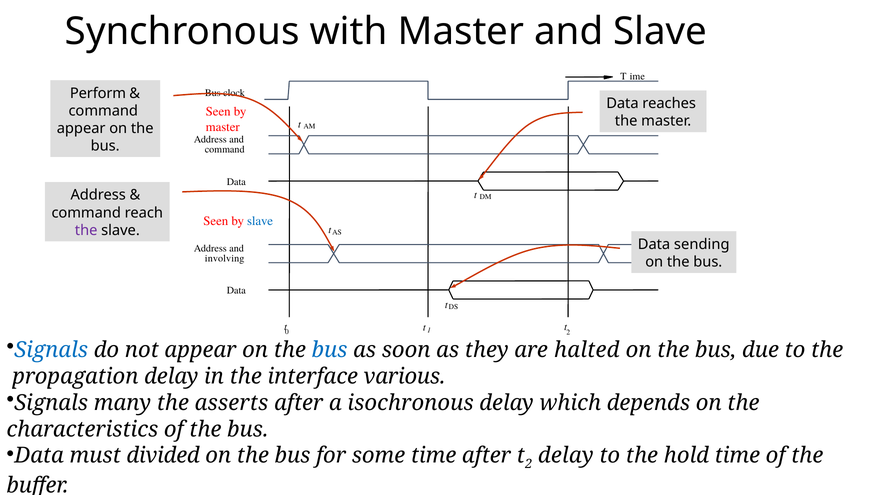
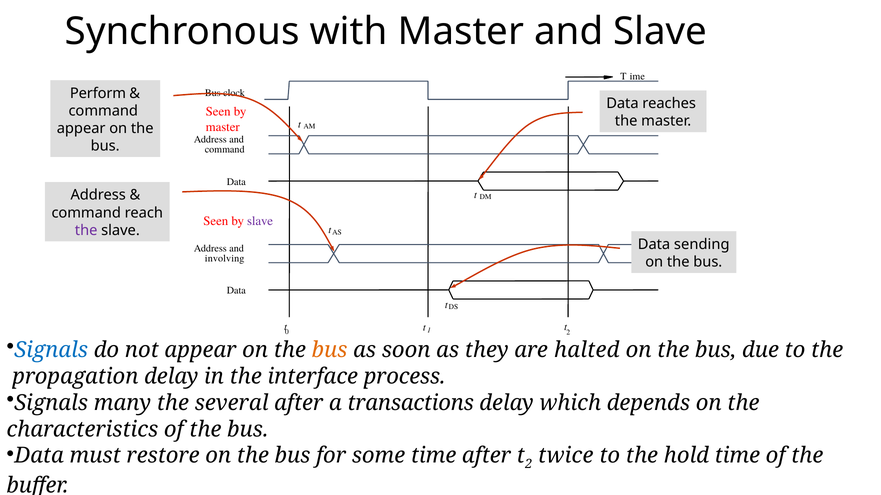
slave at (260, 221) colour: blue -> purple
bus at (330, 350) colour: blue -> orange
various: various -> process
asserts: asserts -> several
isochronous: isochronous -> transactions
divided: divided -> restore
2 delay: delay -> twice
